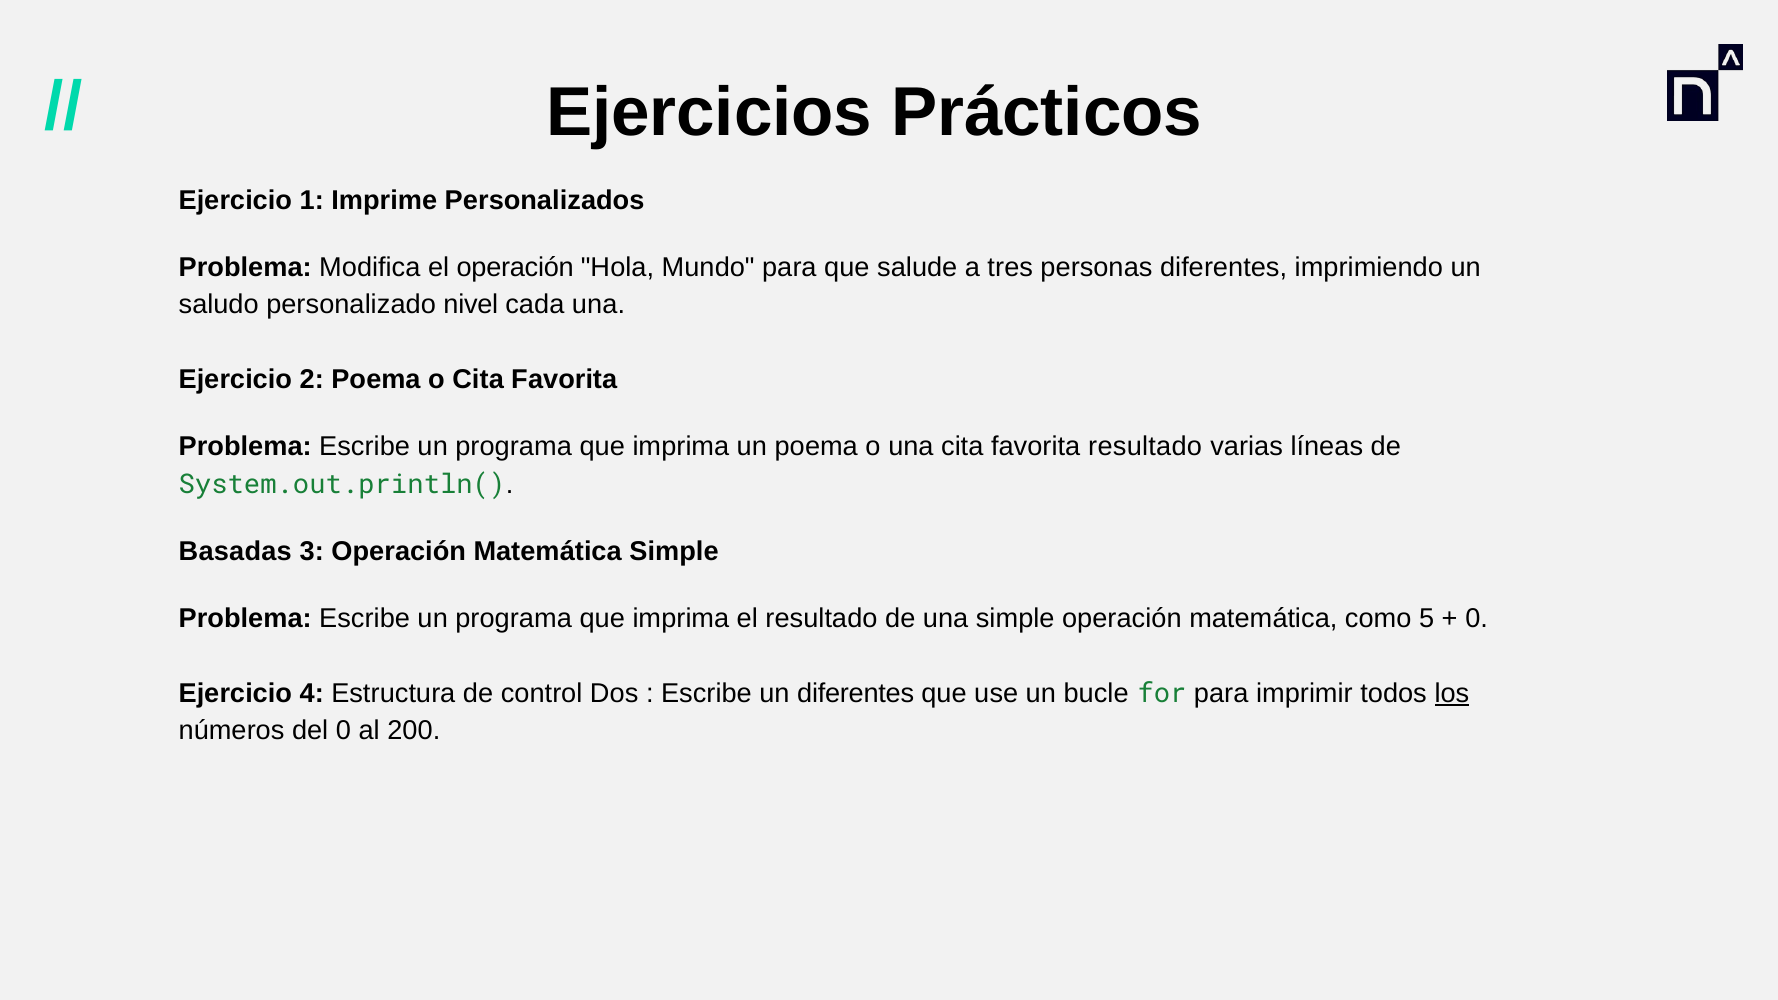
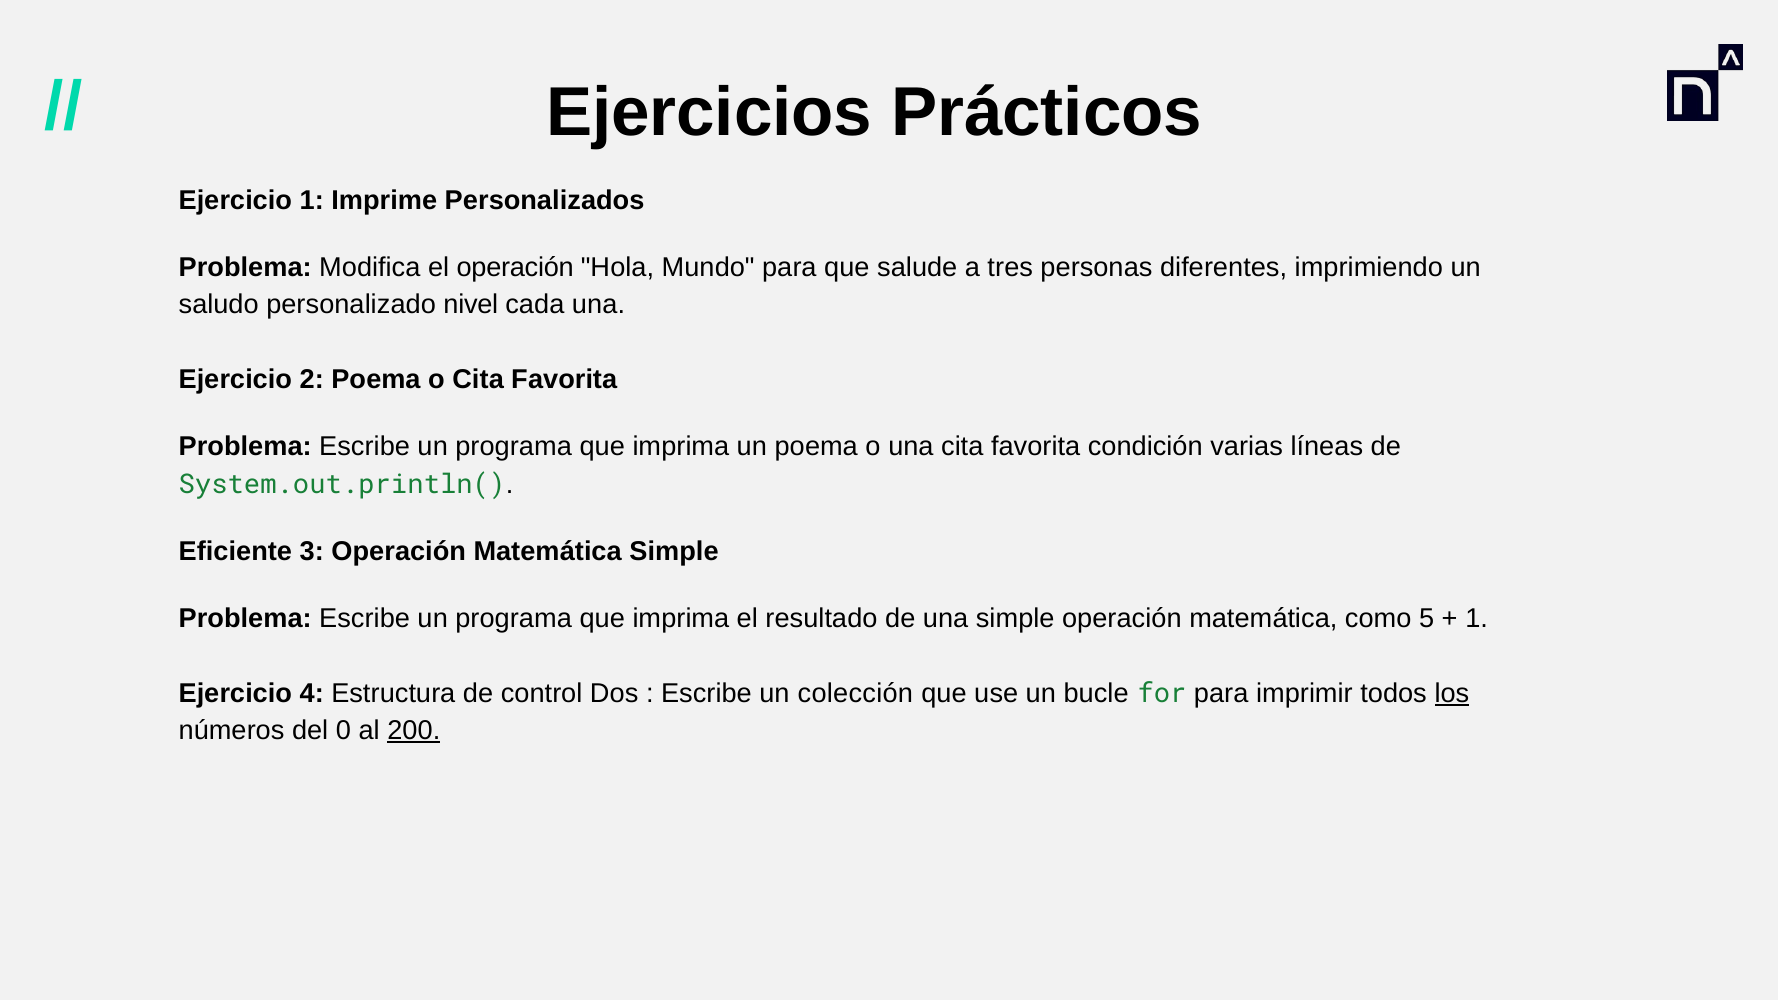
favorita resultado: resultado -> condición
Basadas: Basadas -> Eficiente
0 at (1477, 618): 0 -> 1
un diferentes: diferentes -> colección
200 underline: none -> present
